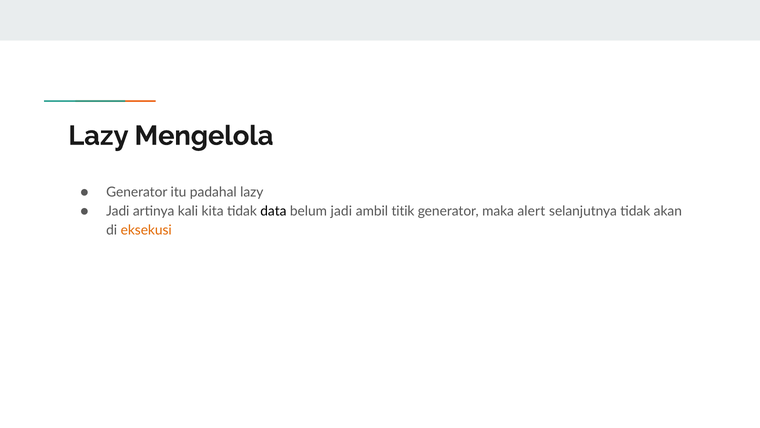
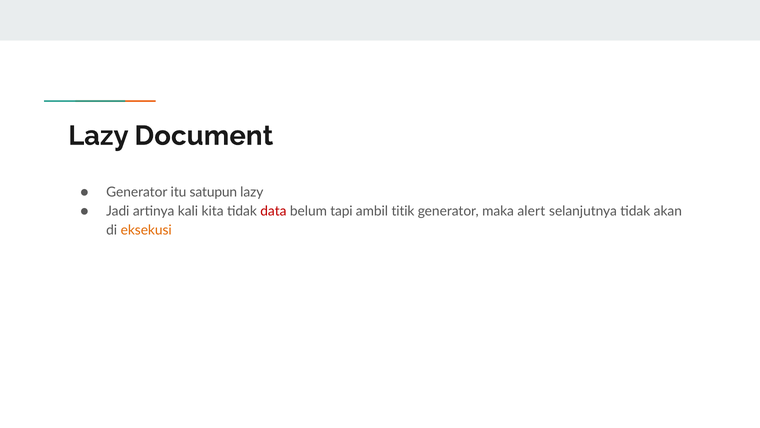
Mengelola: Mengelola -> Document
padahal: padahal -> satupun
data colour: black -> red
belum jadi: jadi -> tapi
